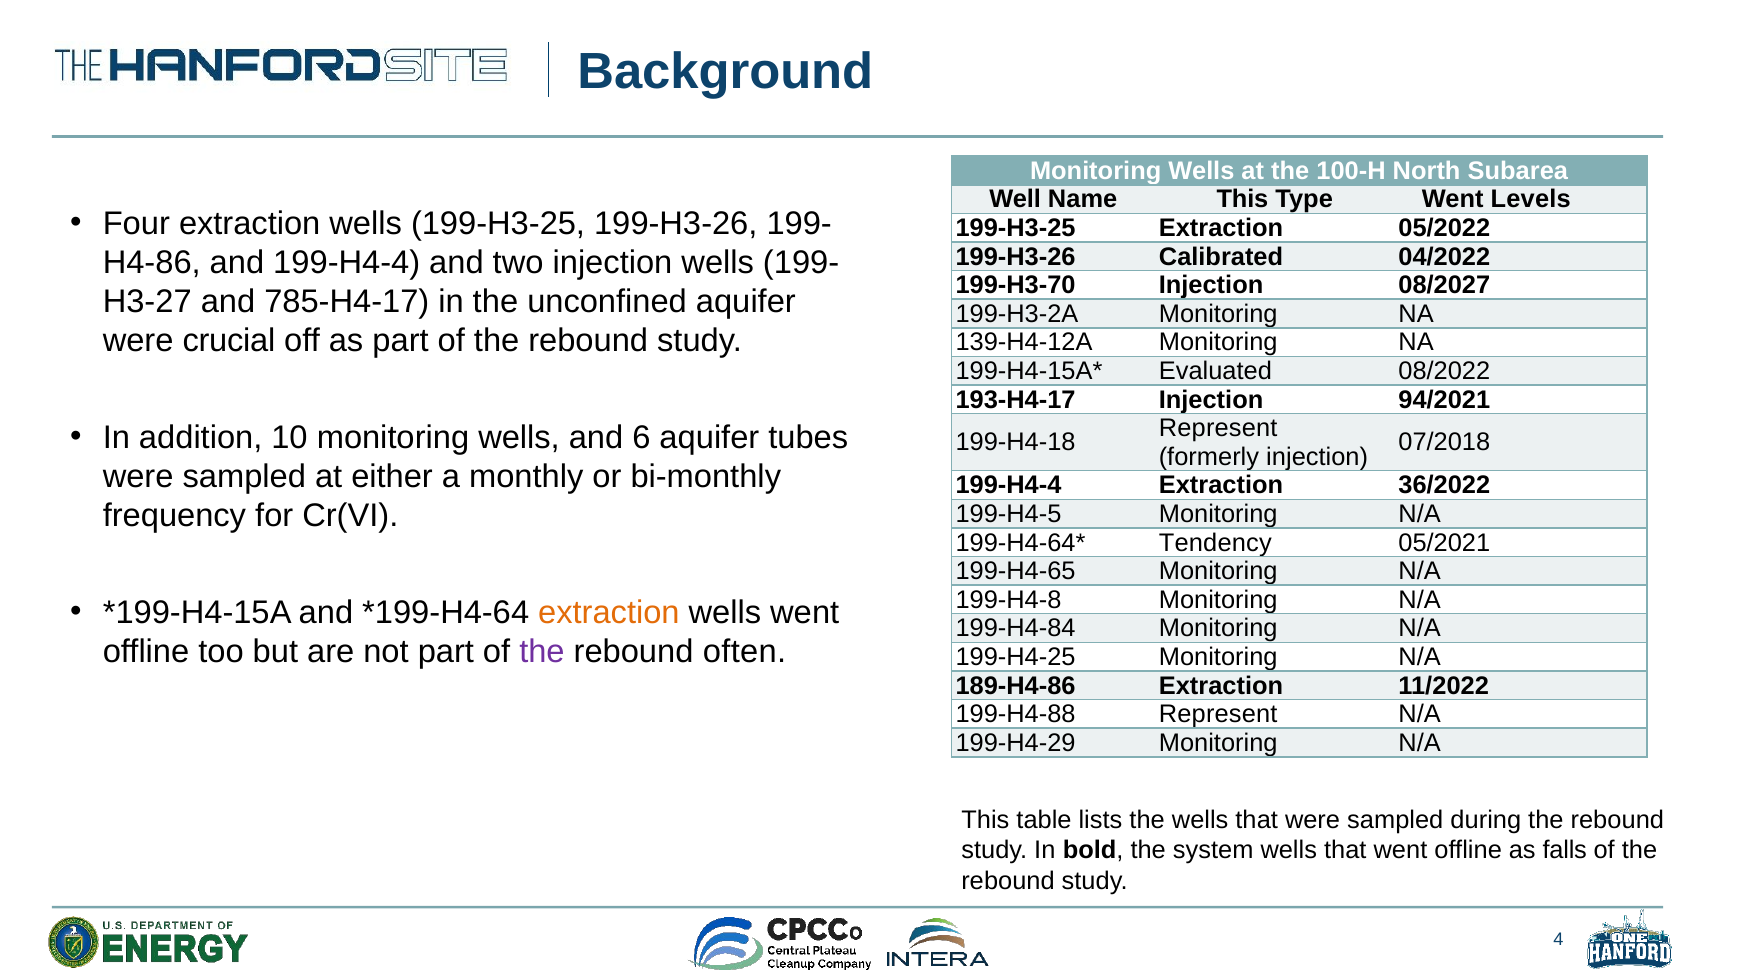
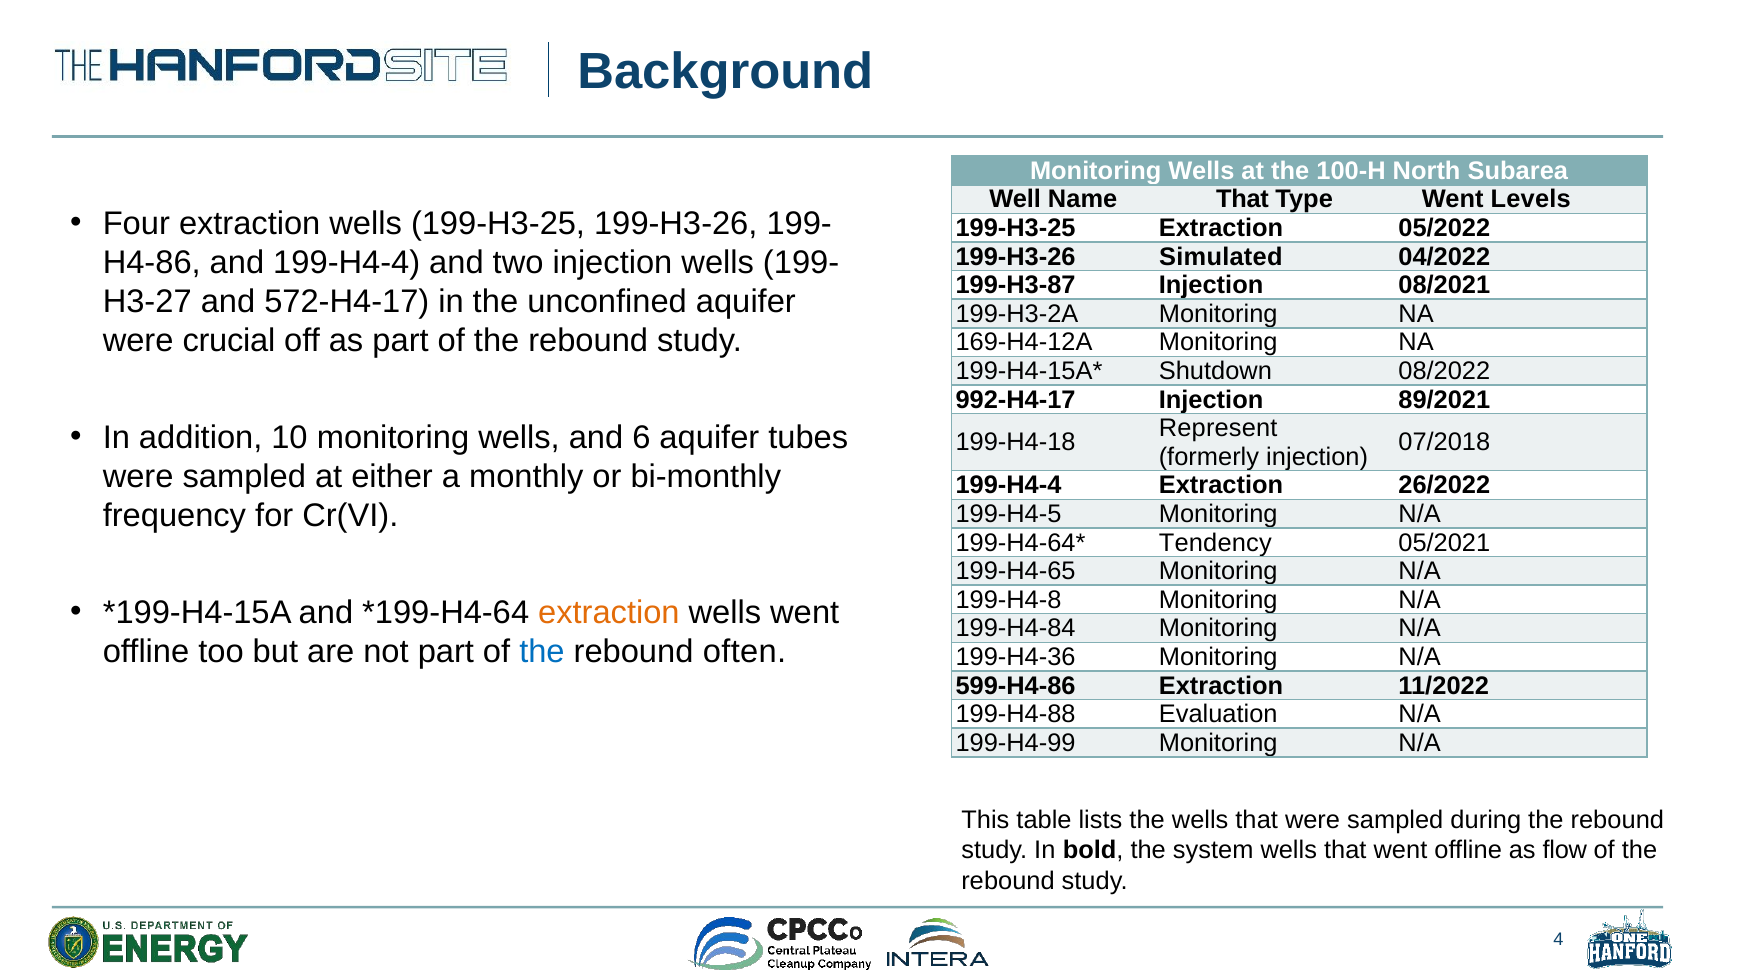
Name This: This -> That
Calibrated: Calibrated -> Simulated
199‑H3‑70: 199‑H3‑70 -> 199‑H3‑87
08/2027: 08/2027 -> 08/2021
785-H4-17: 785-H4-17 -> 572-H4-17
139‑H4‑12A: 139‑H4‑12A -> 169‑H4‑12A
Evaluated: Evaluated -> Shutdown
193‑H4‑17: 193‑H4‑17 -> 992‑H4‑17
94/2021: 94/2021 -> 89/2021
36/2022: 36/2022 -> 26/2022
the at (542, 652) colour: purple -> blue
199‑H4‑25: 199‑H4‑25 -> 199‑H4‑36
189‑H4‑86: 189‑H4‑86 -> 599‑H4‑86
199‑H4‑88 Represent: Represent -> Evaluation
199‑H4‑29: 199‑H4‑29 -> 199‑H4‑99
falls: falls -> flow
